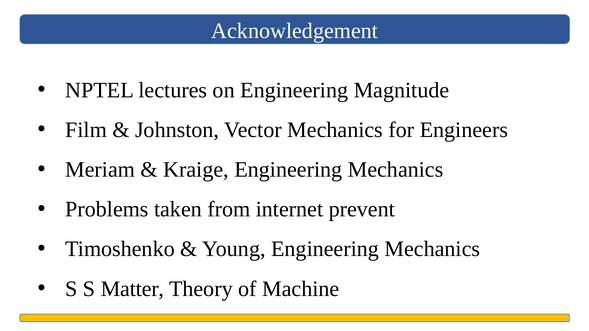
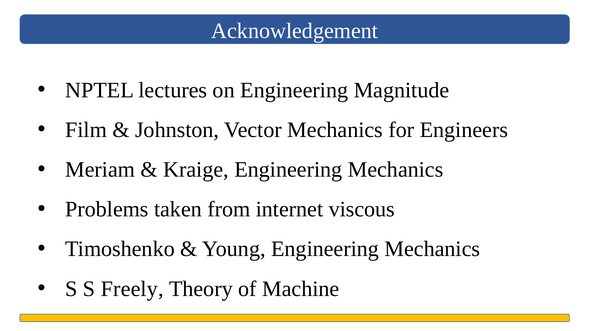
prevent: prevent -> viscous
Matter: Matter -> Freely
